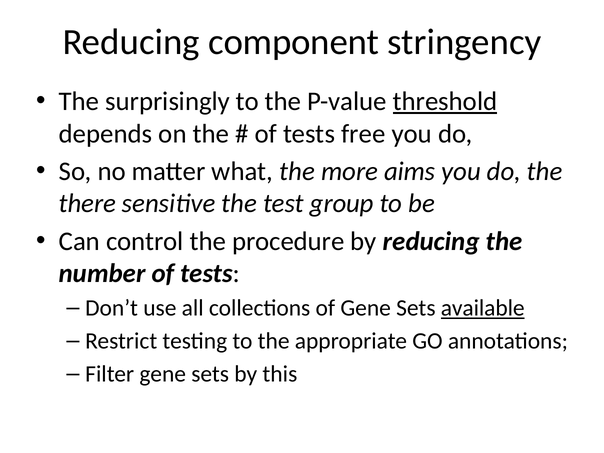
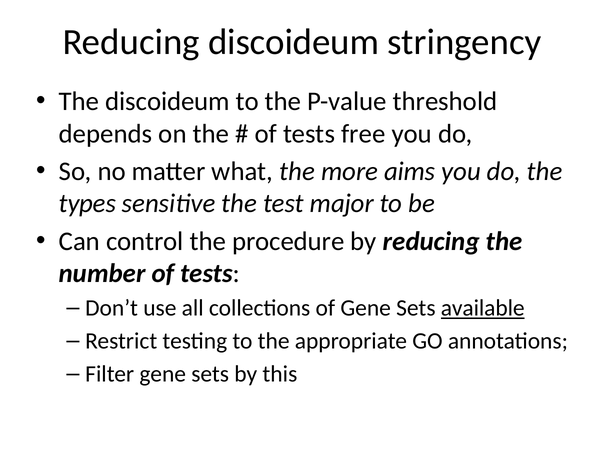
Reducing component: component -> discoideum
The surprisingly: surprisingly -> discoideum
threshold underline: present -> none
there: there -> types
group: group -> major
